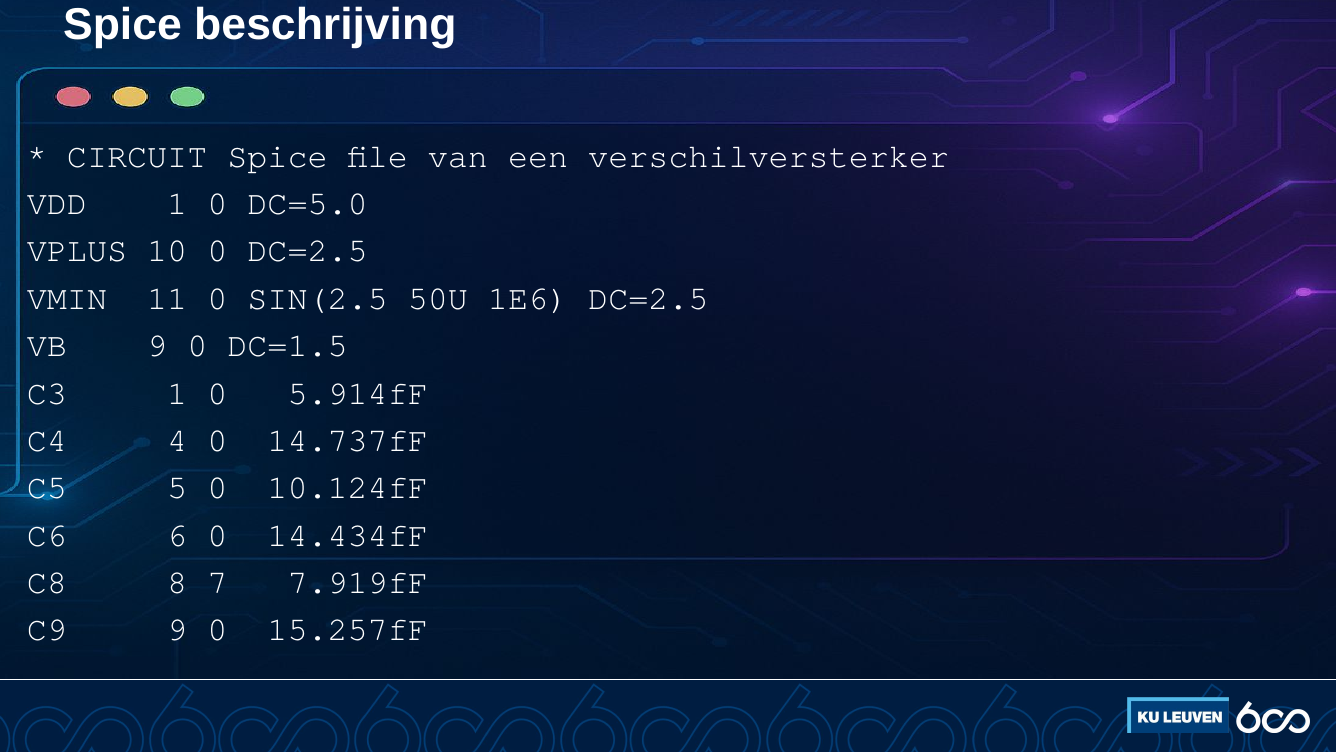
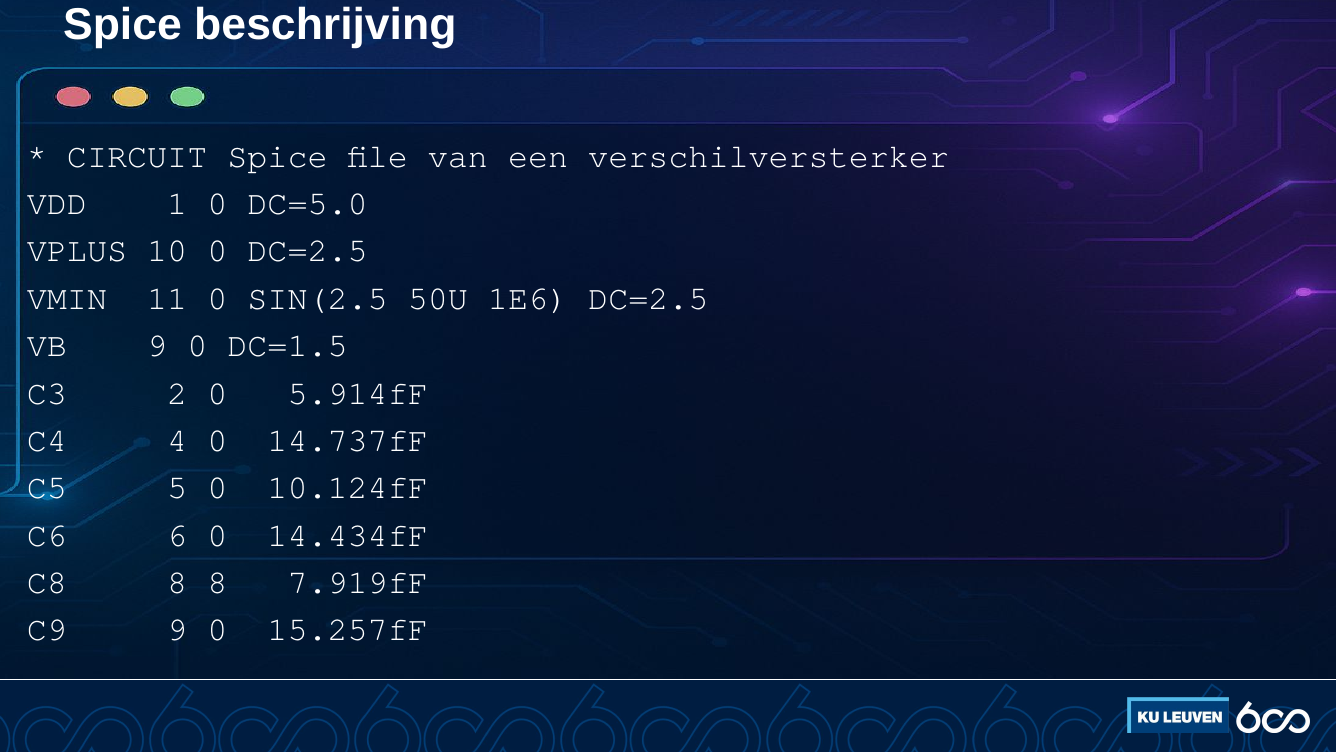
C3 1: 1 -> 2
8 7: 7 -> 8
